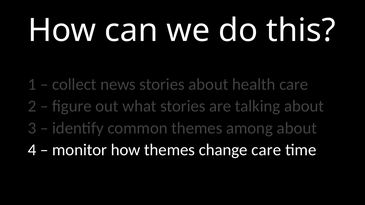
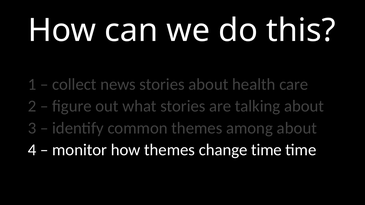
change care: care -> time
